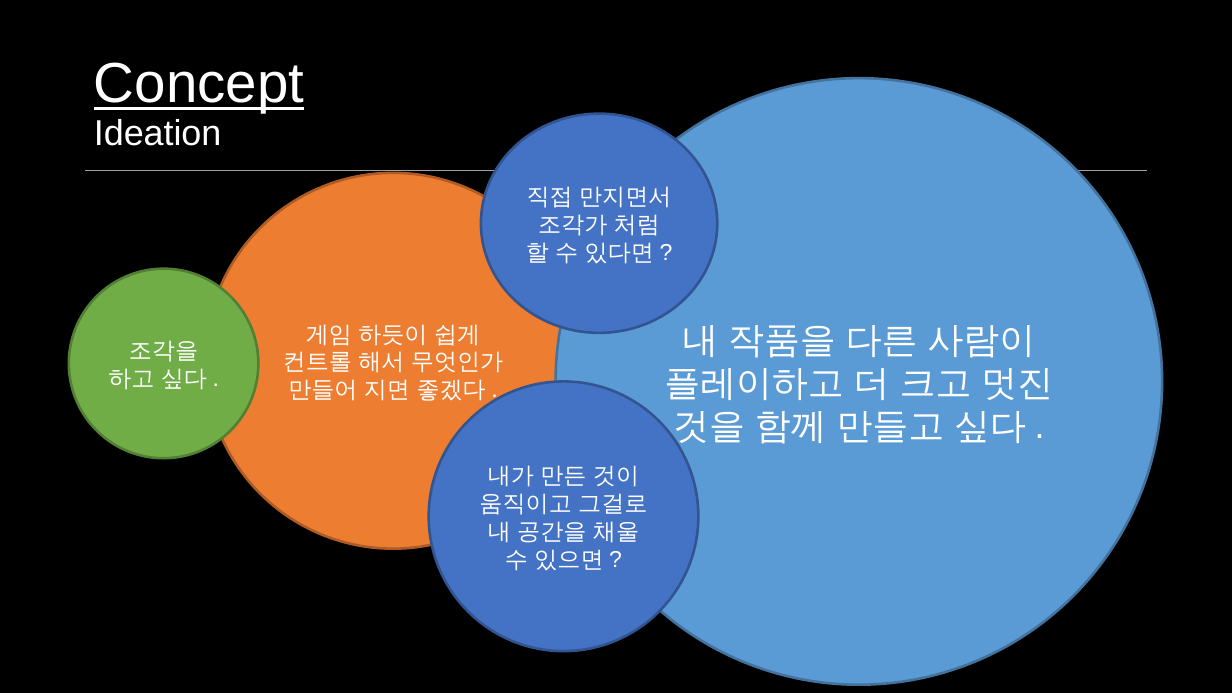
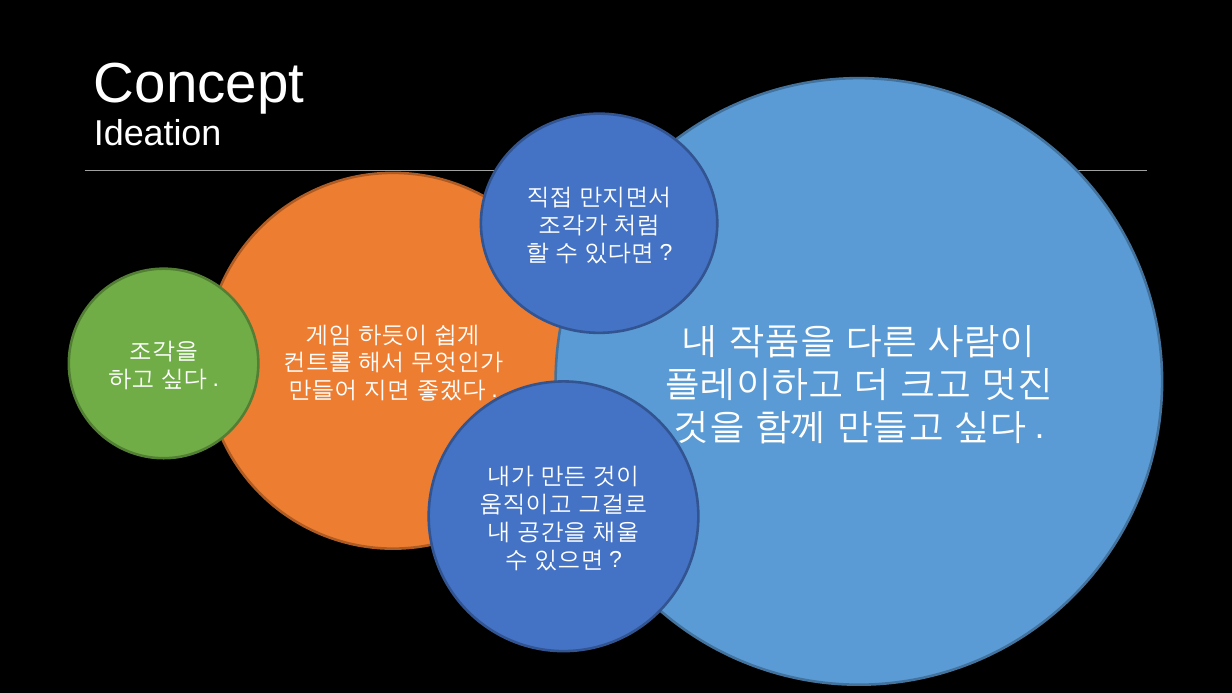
Concept underline: present -> none
